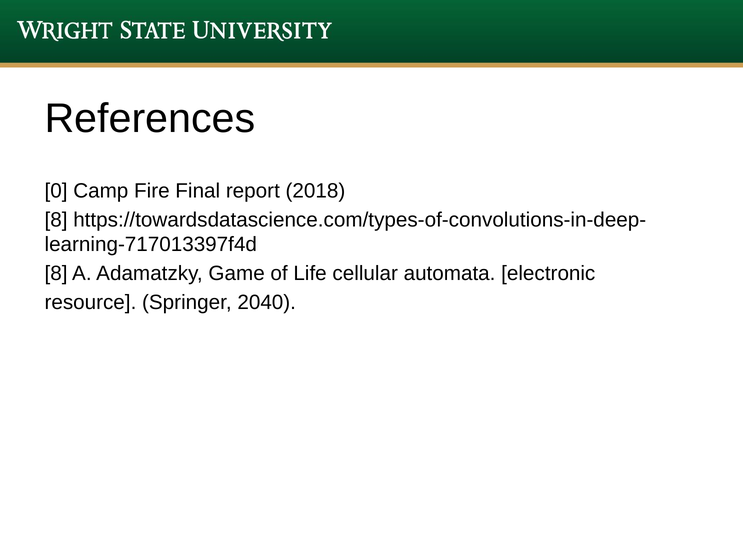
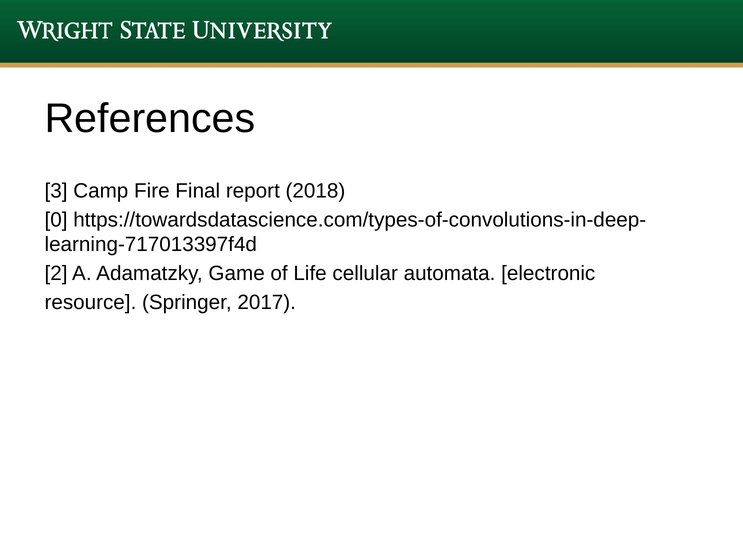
0: 0 -> 3
8 at (56, 219): 8 -> 0
8 at (56, 273): 8 -> 2
2040: 2040 -> 2017
